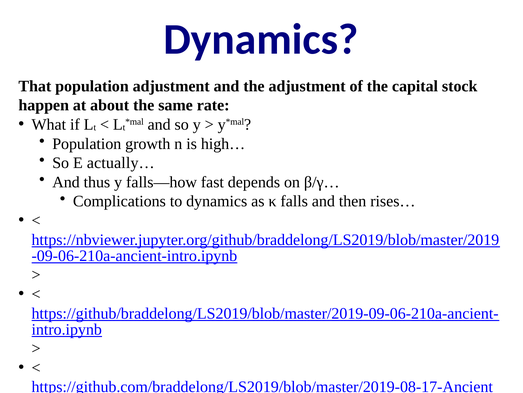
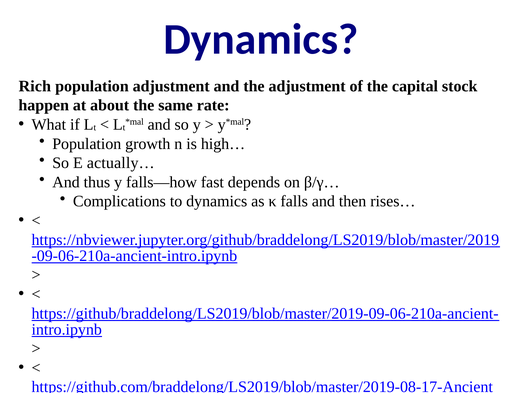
That: That -> Rich
